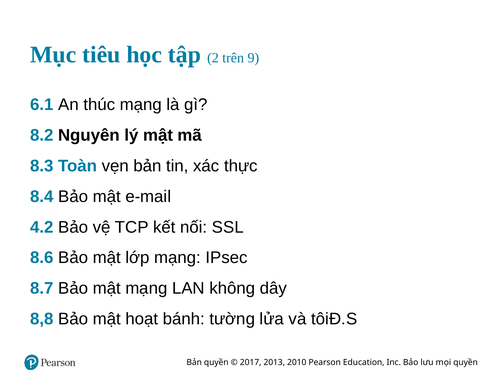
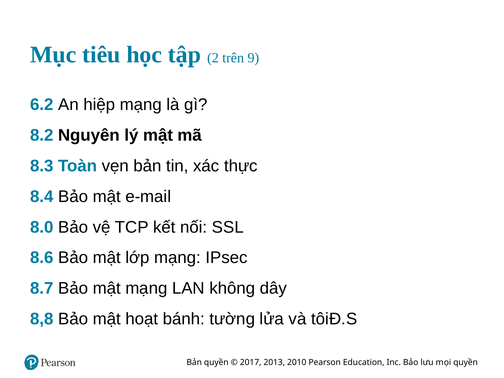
6.1: 6.1 -> 6.2
thúc: thúc -> hiệp
4.2: 4.2 -> 8.0
